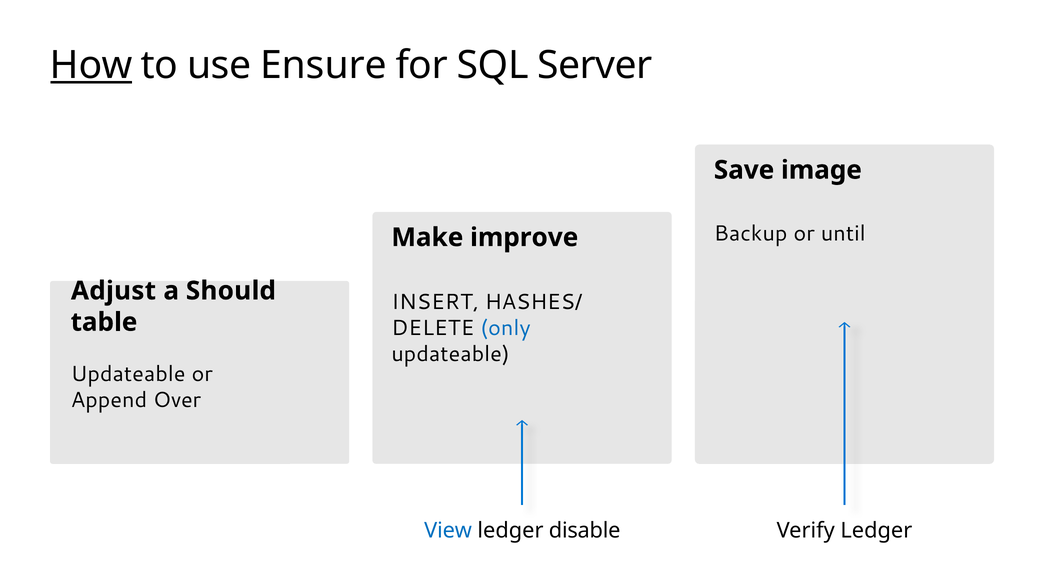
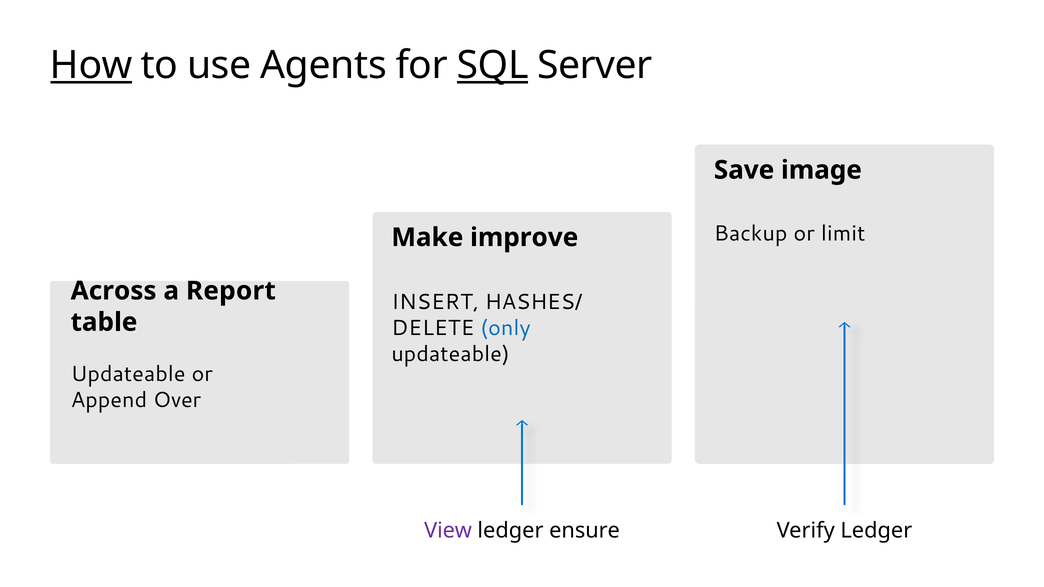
Ensure: Ensure -> Agents
SQL underline: none -> present
until: until -> limit
Adjust: Adjust -> Across
Should: Should -> Report
View colour: blue -> purple
disable: disable -> ensure
